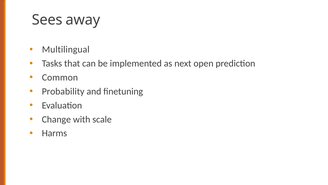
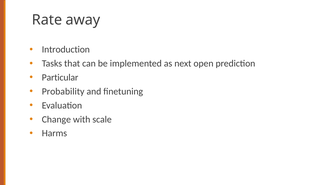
Sees: Sees -> Rate
Multilingual: Multilingual -> Introduction
Common: Common -> Particular
